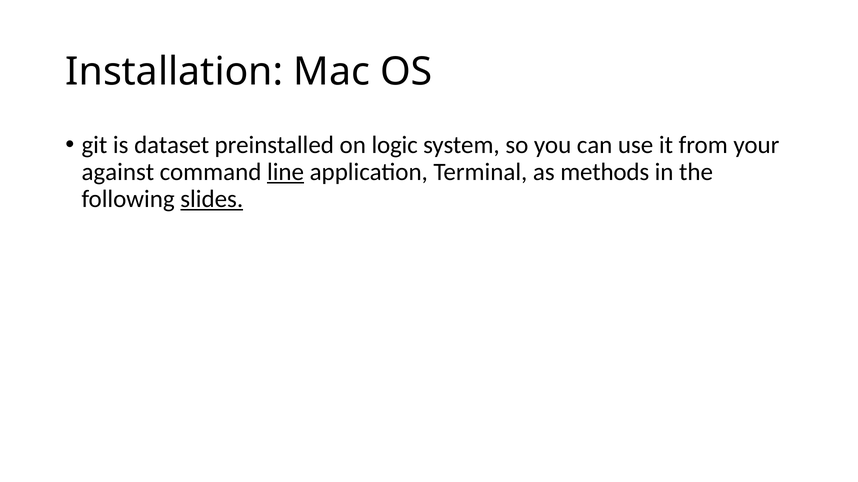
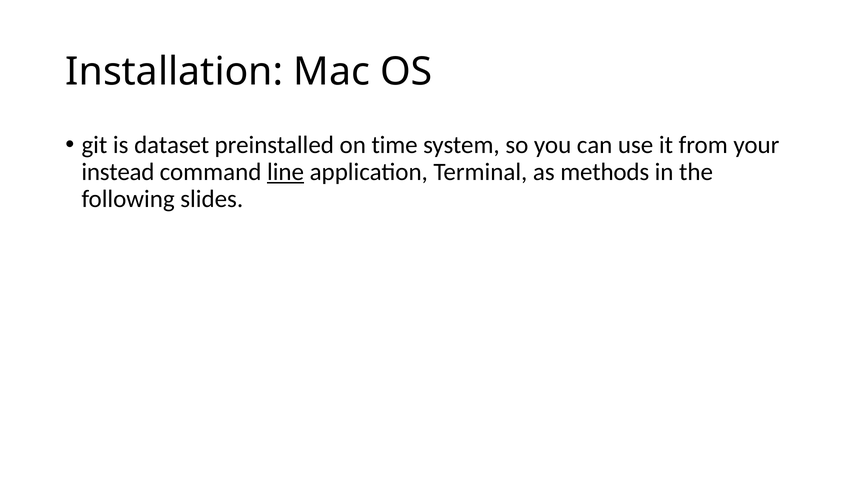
logic: logic -> time
against: against -> instead
slides underline: present -> none
